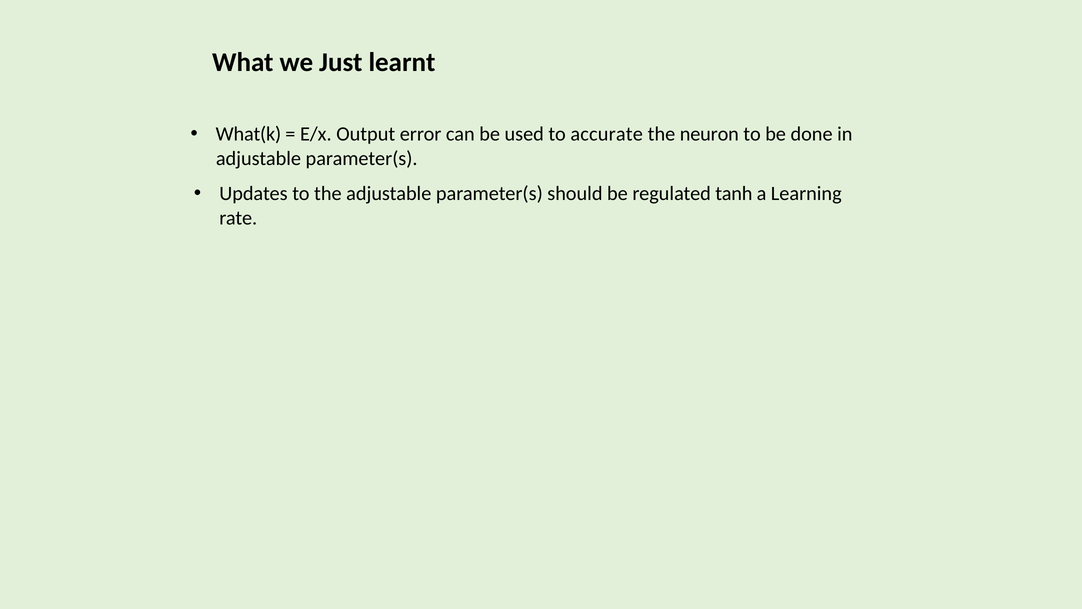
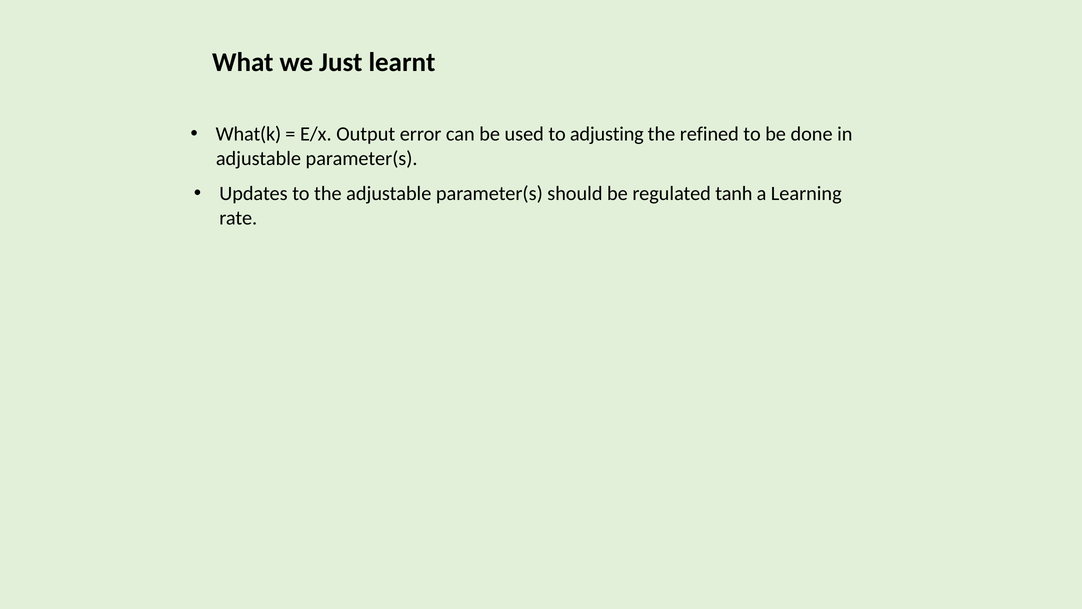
accurate: accurate -> adjusting
neuron: neuron -> refined
